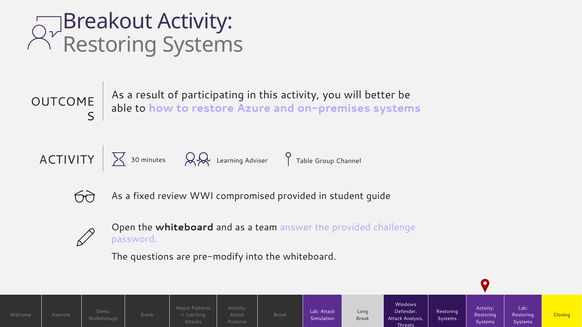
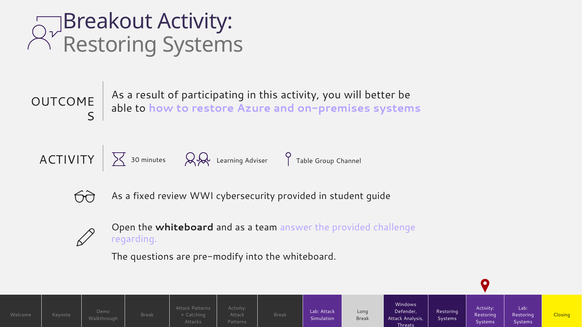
compromised: compromised -> cybersecurity
password: password -> regarding
